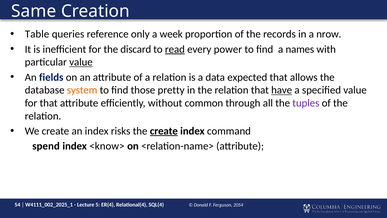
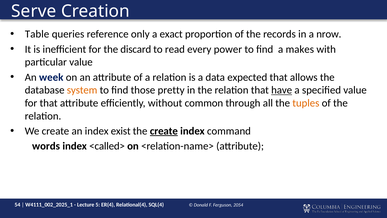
Same: Same -> Serve
week: week -> exact
read underline: present -> none
names: names -> makes
value at (81, 62) underline: present -> none
fields: fields -> week
tuples colour: purple -> orange
risks: risks -> exist
spend: spend -> words
<know>: <know> -> <called>
